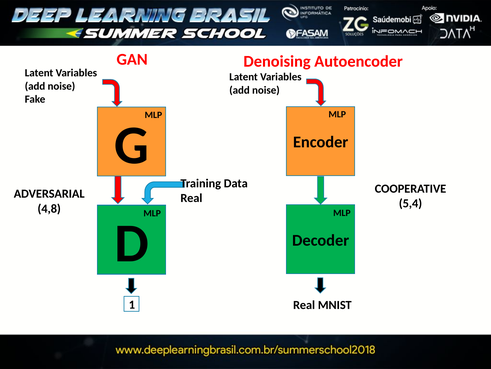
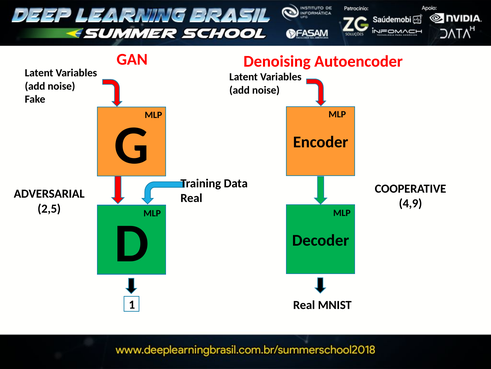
5,4: 5,4 -> 4,9
4,8: 4,8 -> 2,5
